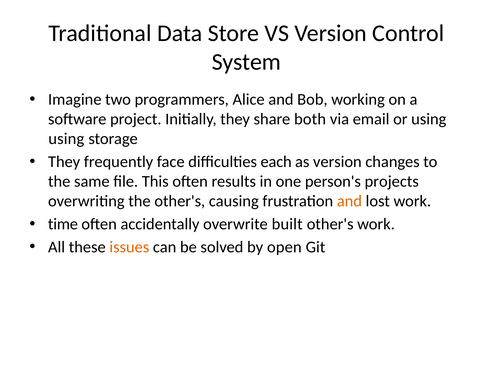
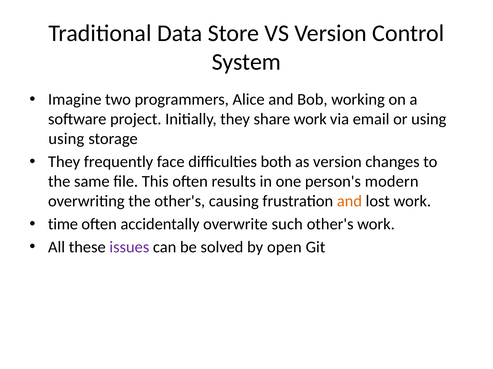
share both: both -> work
each: each -> both
projects: projects -> modern
built: built -> such
issues colour: orange -> purple
